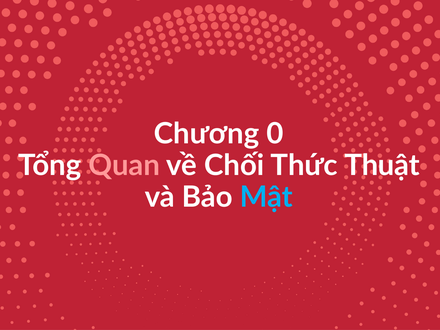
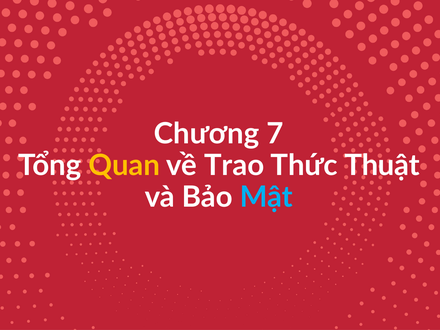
0: 0 -> 7
Quan colour: pink -> yellow
Chối: Chối -> Trao
